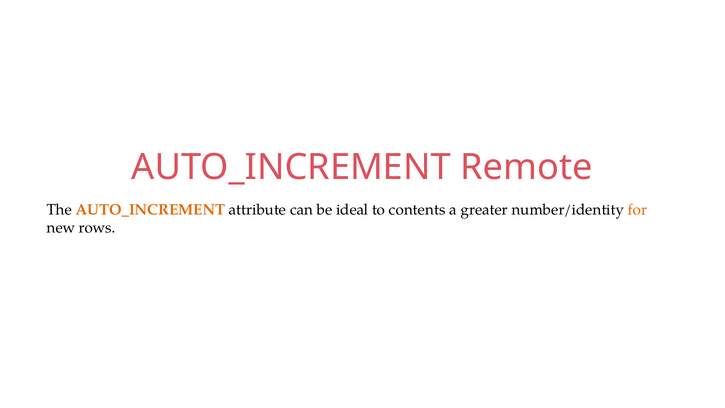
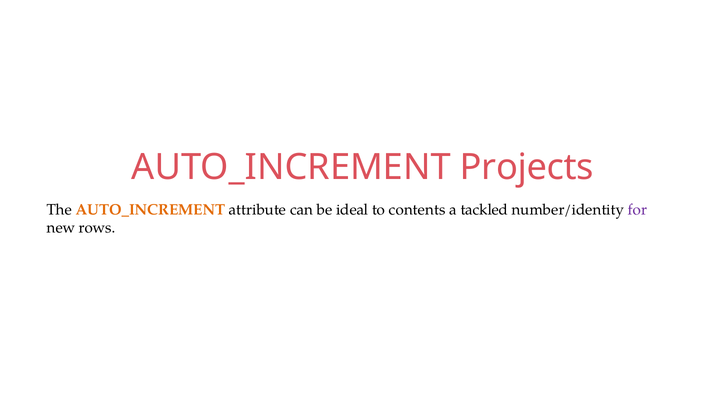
Remote: Remote -> Projects
greater: greater -> tackled
for colour: orange -> purple
